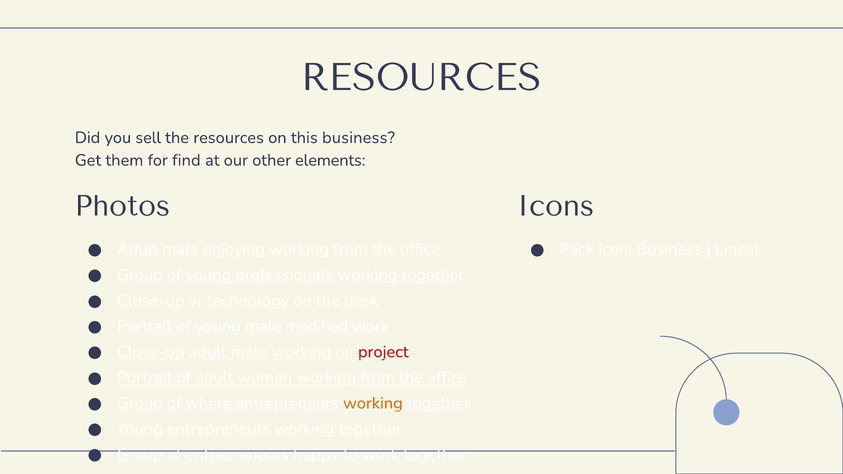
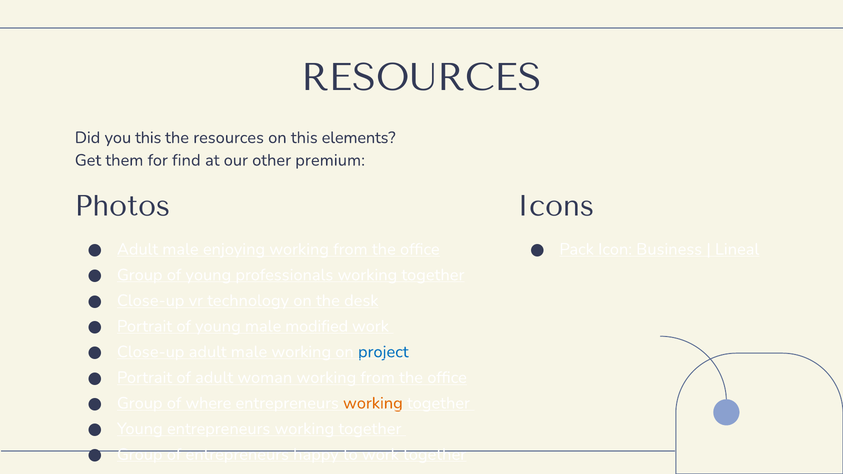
you sell: sell -> this
this business: business -> elements
elements: elements -> premium
project colour: red -> blue
